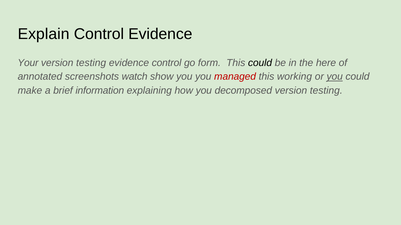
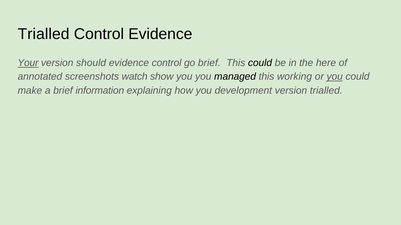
Explain at (44, 34): Explain -> Trialled
Your underline: none -> present
testing at (91, 63): testing -> should
go form: form -> brief
managed colour: red -> black
decomposed: decomposed -> development
testing at (326, 91): testing -> trialled
